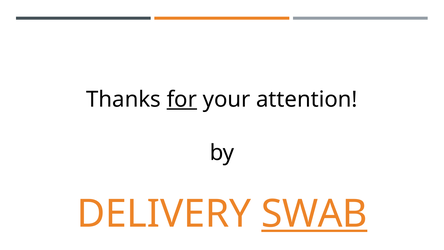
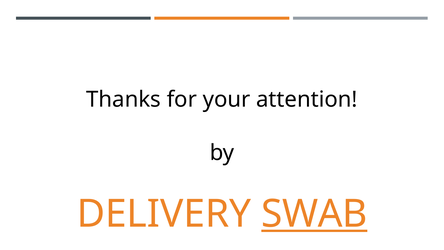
for underline: present -> none
